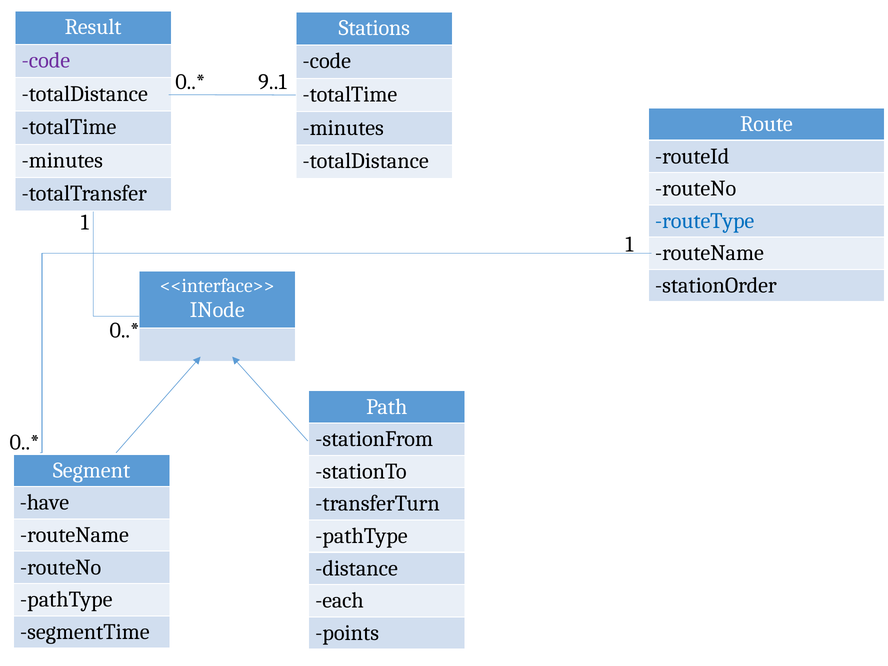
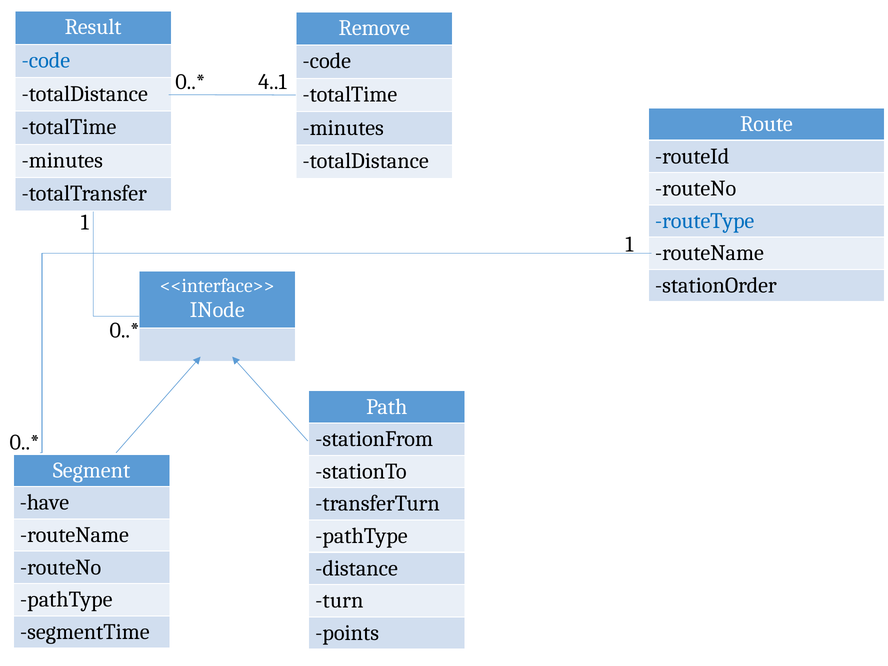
Stations: Stations -> Remove
code at (46, 60) colour: purple -> blue
9..1: 9..1 -> 4..1
each: each -> turn
